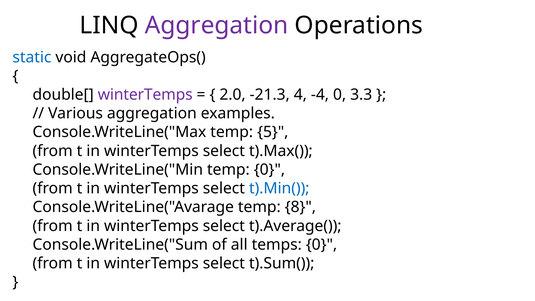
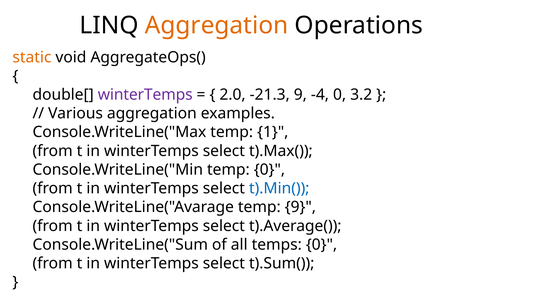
Aggregation at (217, 25) colour: purple -> orange
static colour: blue -> orange
-21.3 4: 4 -> 9
3.3: 3.3 -> 3.2
5: 5 -> 1
temp 8: 8 -> 9
